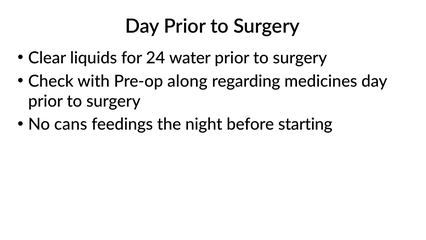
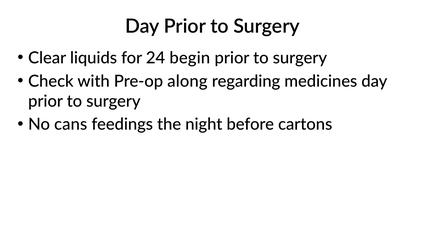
water: water -> begin
starting: starting -> cartons
